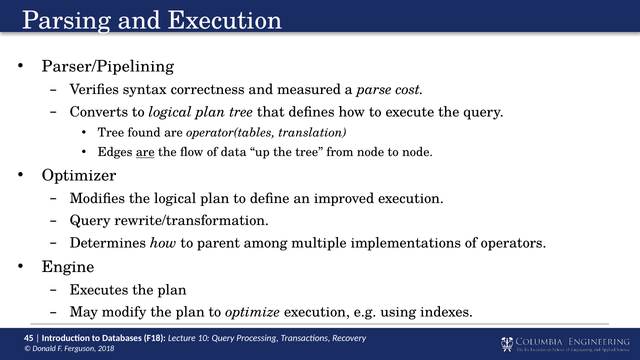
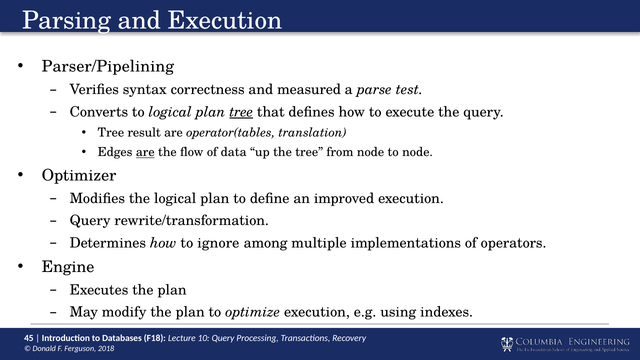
cost: cost -> test
tree at (241, 112) underline: none -> present
found: found -> result
parent: parent -> ignore
